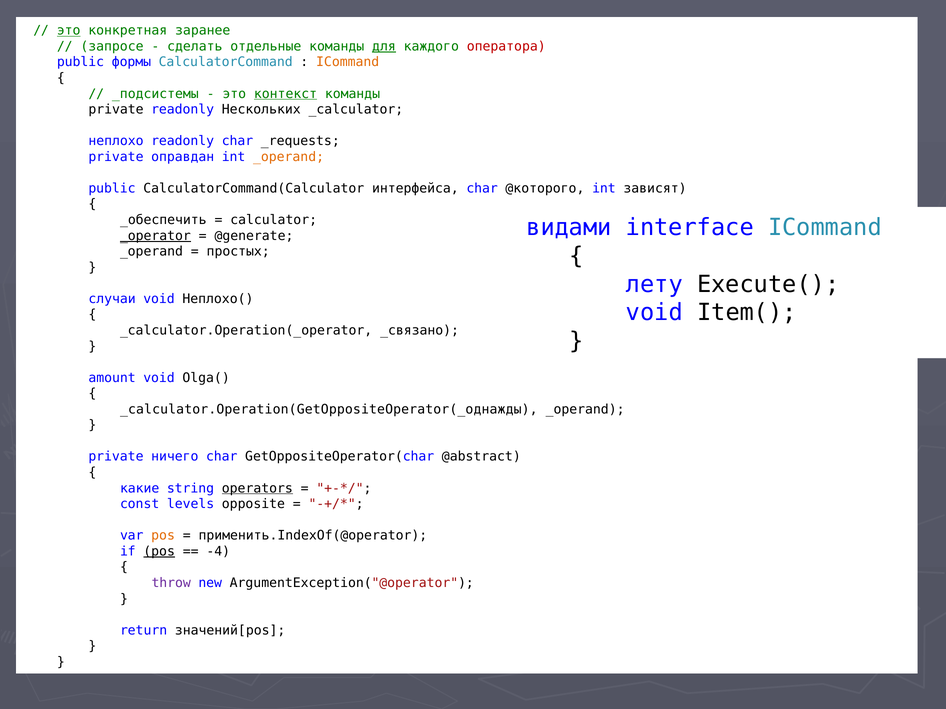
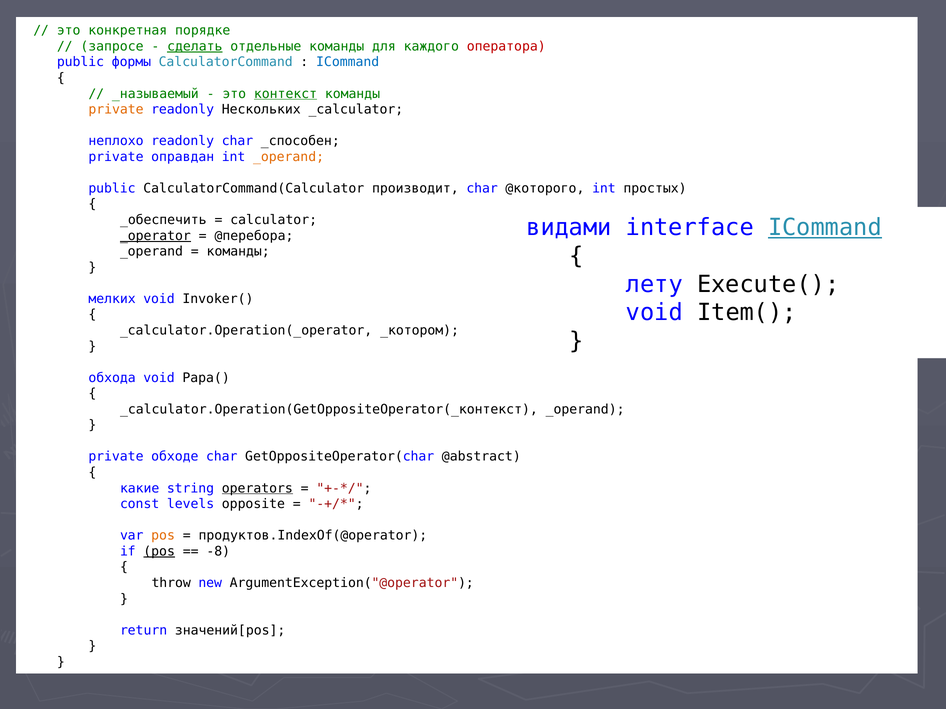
это at (69, 31) underline: present -> none
заранее: заранее -> порядке
сделать underline: none -> present
для underline: present -> none
ICommand at (348, 62) colour: orange -> blue
_подсистемы: _подсистемы -> _называемый
private at (116, 110) colour: black -> orange
_requests: _requests -> _способен
интерфейса: интерфейса -> производит
зависят: зависят -> простых
ICommand at (825, 228) underline: none -> present
@generate: @generate -> @перебора
простых at (238, 252): простых -> команды
случаи: случаи -> мелких
Неплохо(: Неплохо( -> Invoker(
_связано: _связано -> _котором
amount: amount -> обхода
Olga(: Olga( -> Papa(
_calculator.Operation(GetOppositeOperator(_однажды: _calculator.Operation(GetOppositeOperator(_однажды -> _calculator.Operation(GetOppositeOperator(_контекст
ничего: ничего -> обходе
применить.IndexOf(@operator: применить.IndexOf(@operator -> продуктов.IndexOf(@operator
-4: -4 -> -8
throw colour: purple -> black
